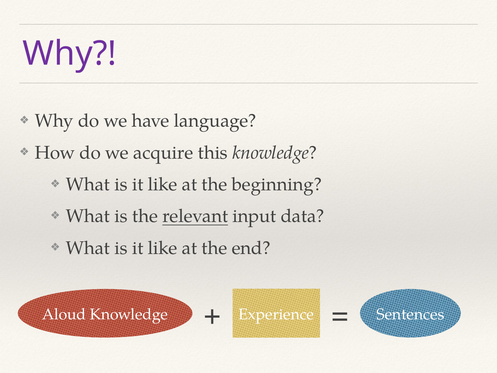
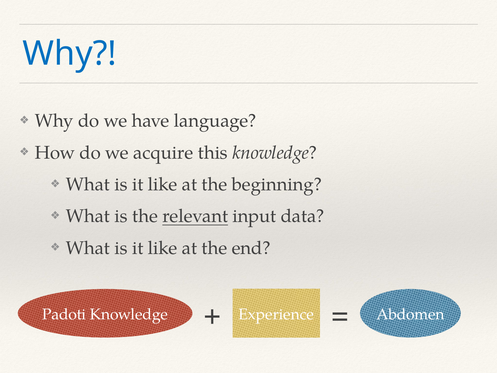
Why at (70, 54) colour: purple -> blue
Aloud: Aloud -> Padoti
Sentences: Sentences -> Abdomen
